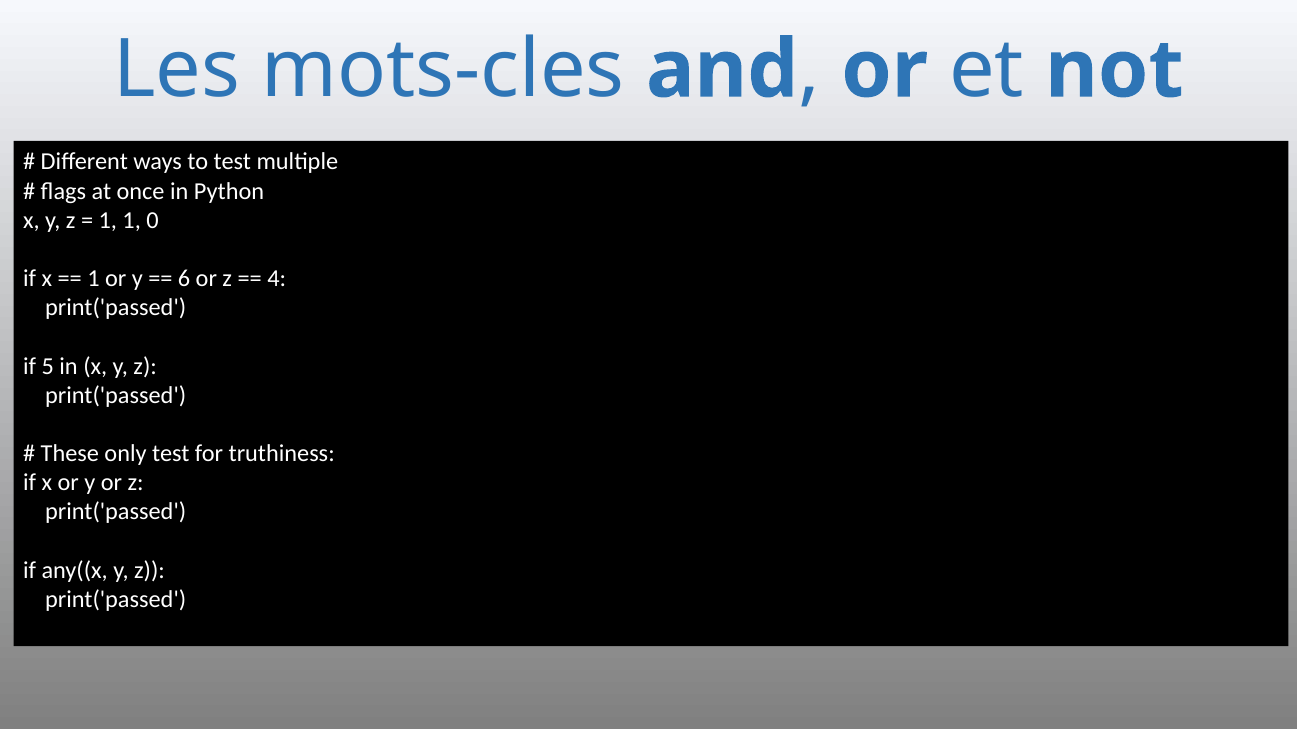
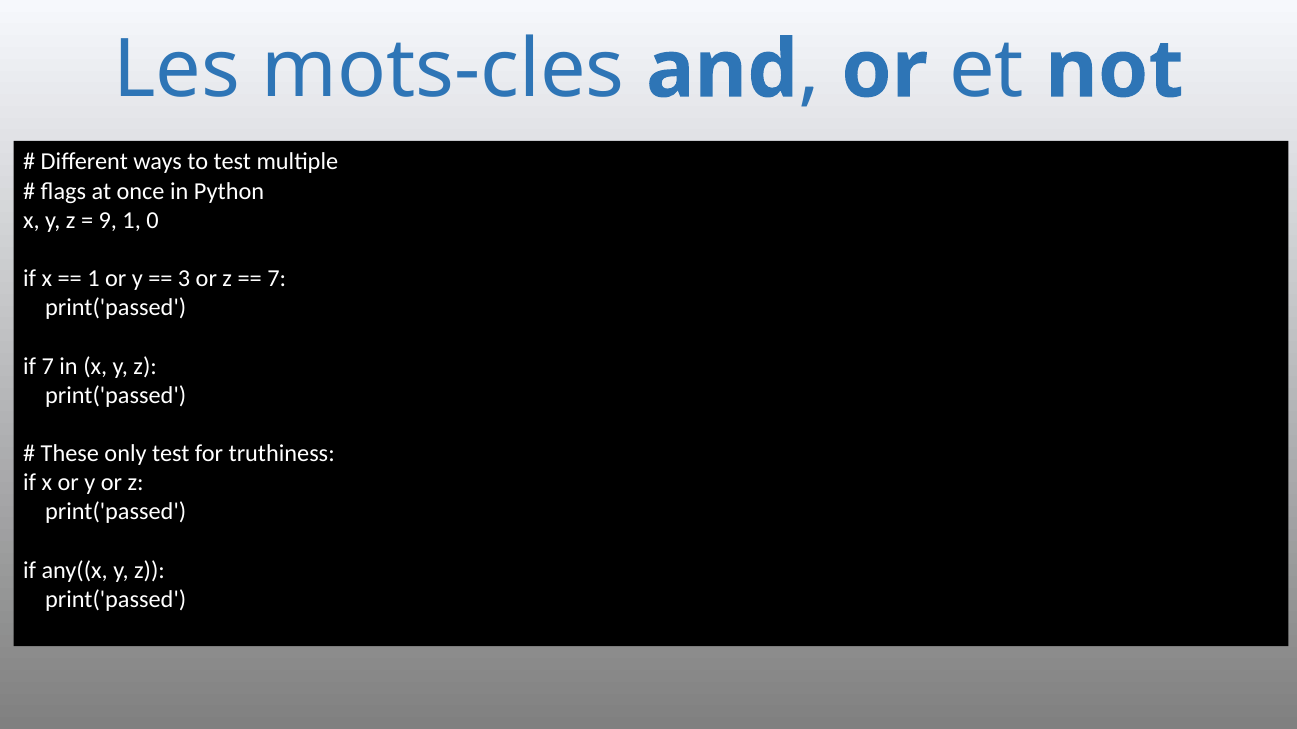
1 at (108, 220): 1 -> 9
6: 6 -> 3
4 at (277, 279): 4 -> 7
if 5: 5 -> 7
